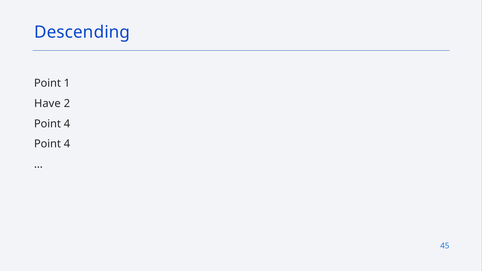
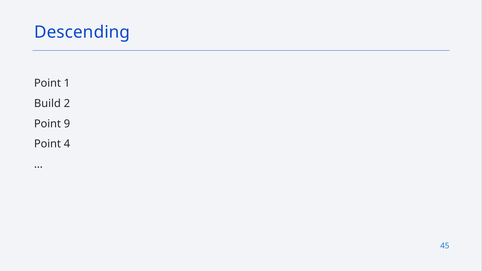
Have: Have -> Build
4 at (67, 124): 4 -> 9
